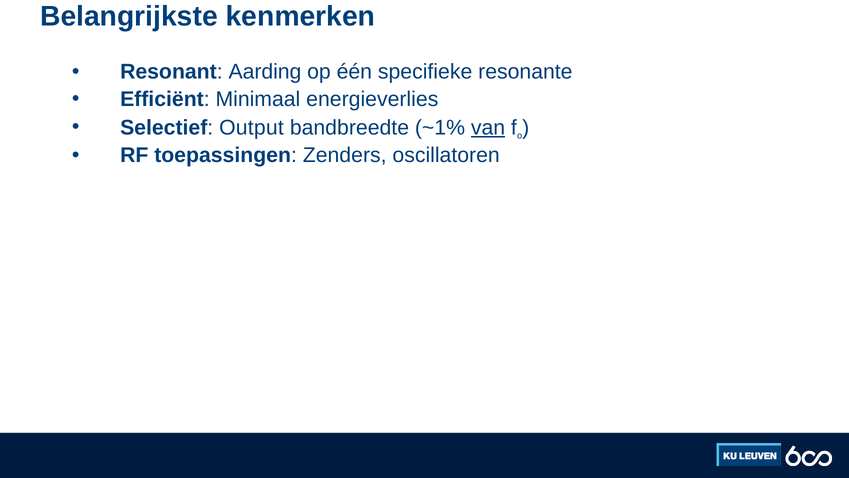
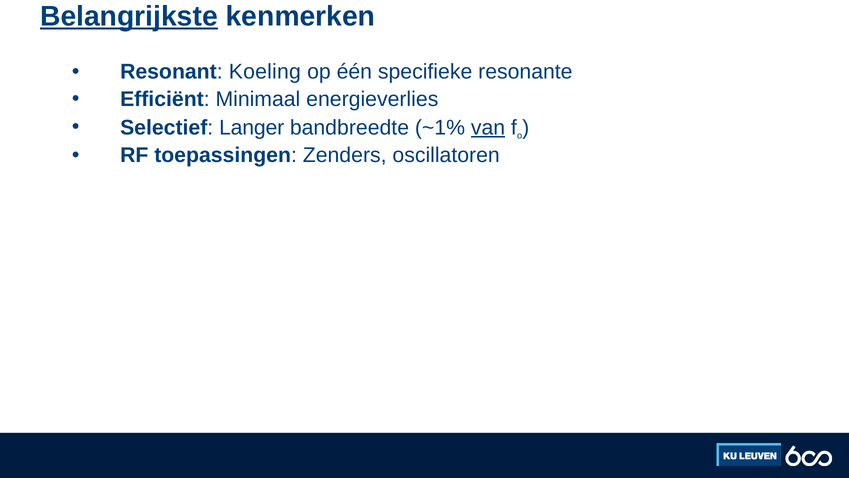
Belangrijkste underline: none -> present
Aarding: Aarding -> Koeling
Output: Output -> Langer
